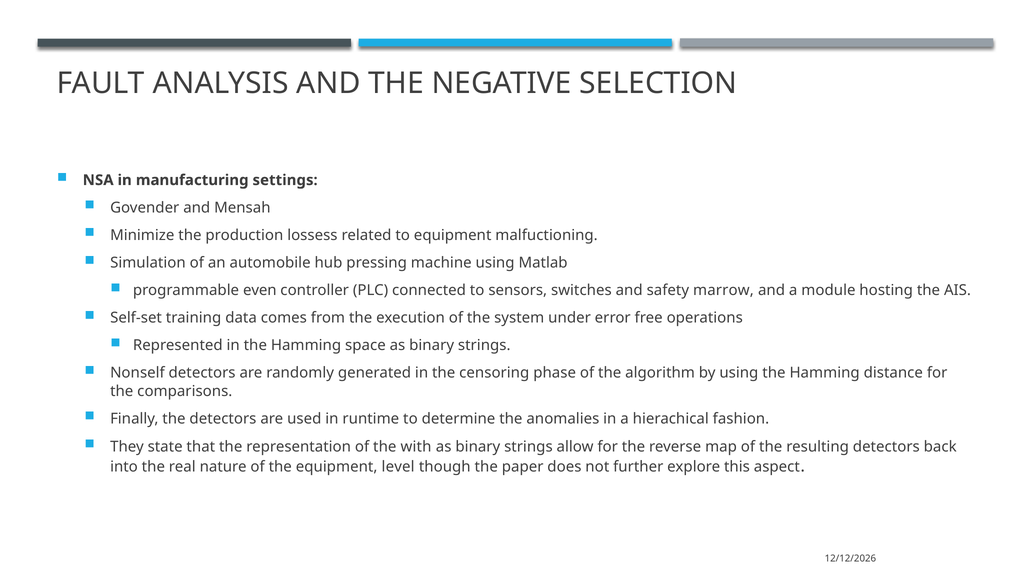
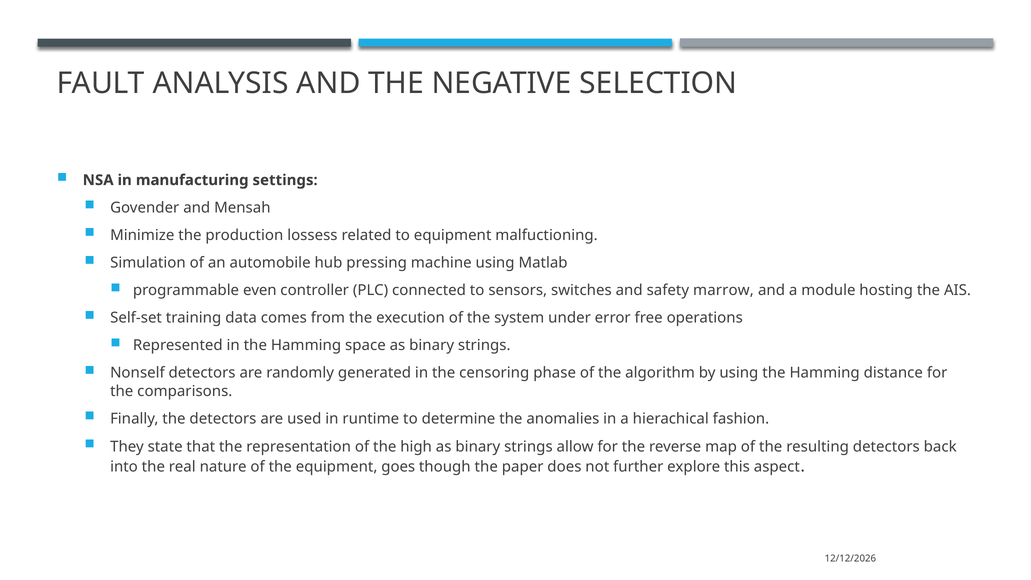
with: with -> high
level: level -> goes
